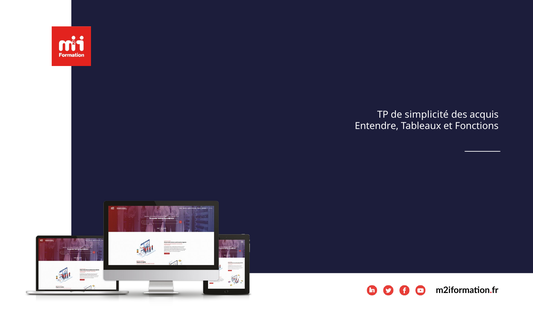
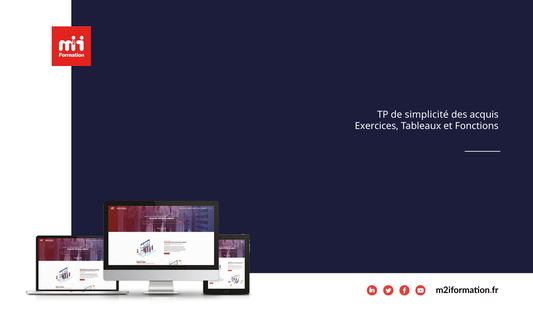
Entendre: Entendre -> Exercices
